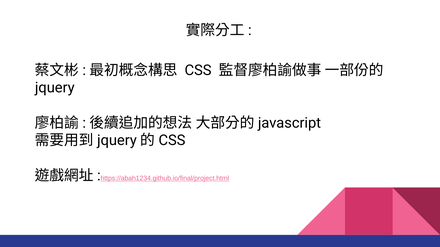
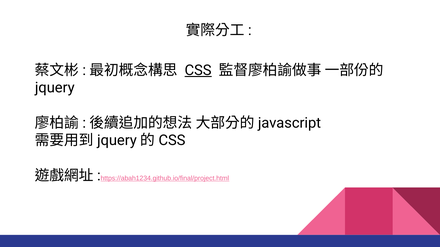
CSS underline: none -> present
